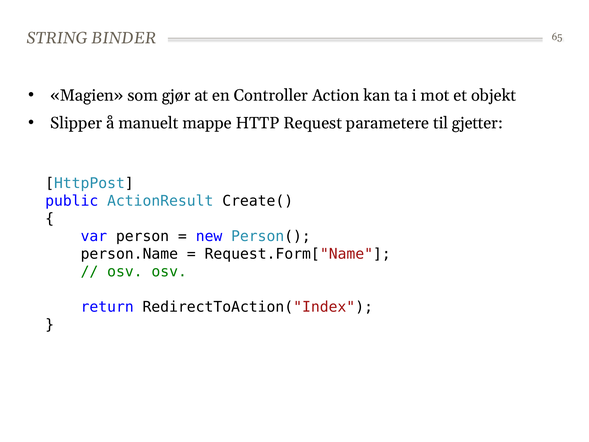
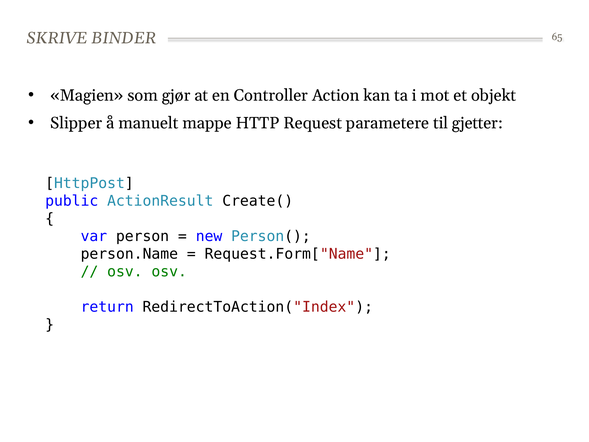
STRING: STRING -> SKRIVE
